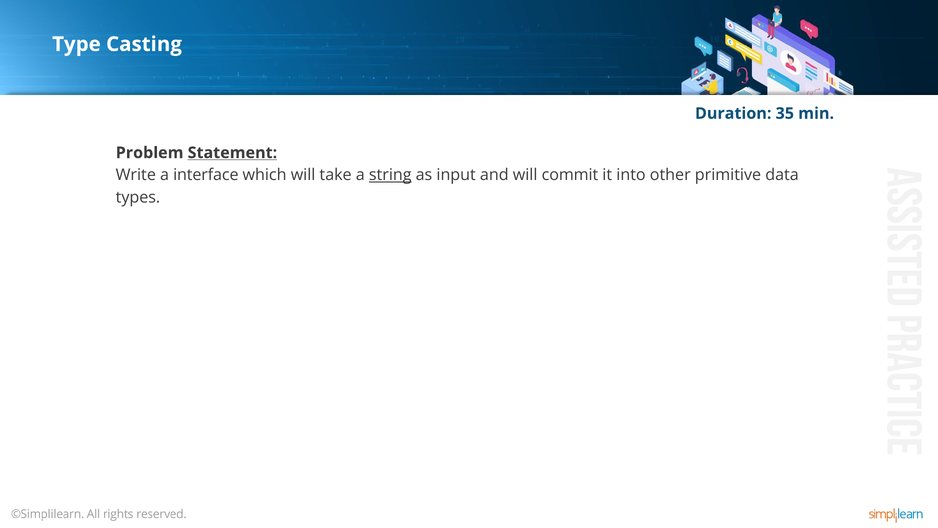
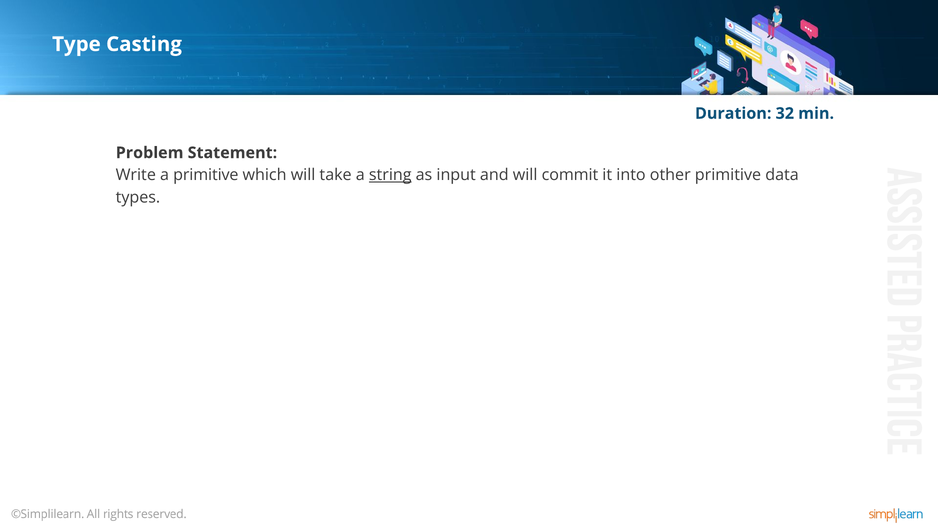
35: 35 -> 32
Statement underline: present -> none
a interface: interface -> primitive
